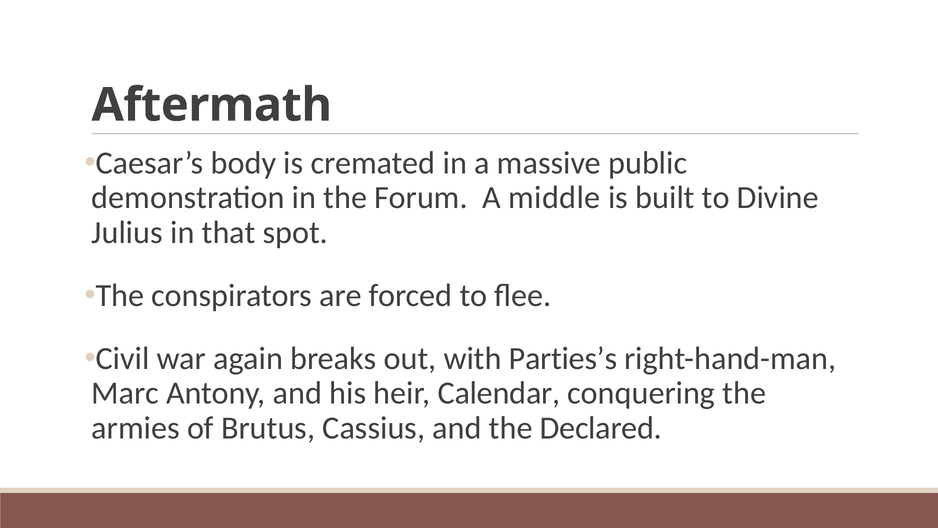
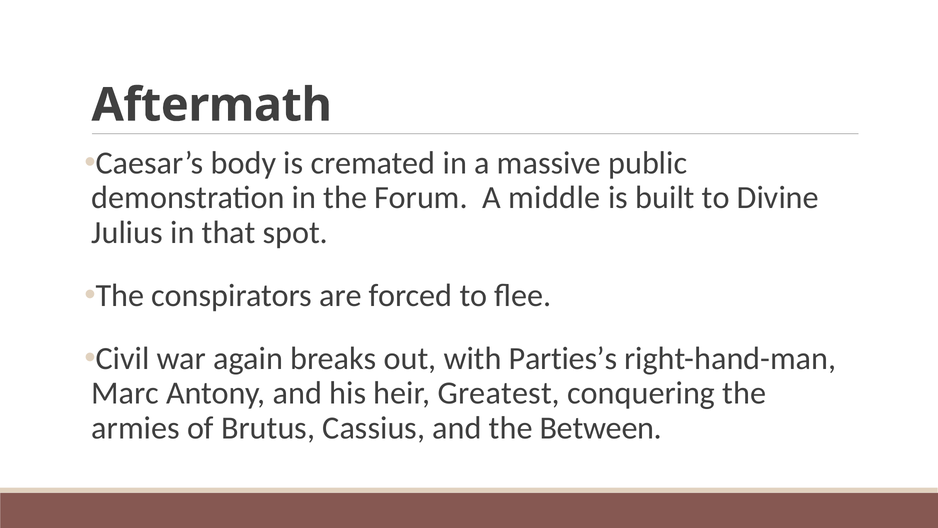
Calendar: Calendar -> Greatest
Declared: Declared -> Between
